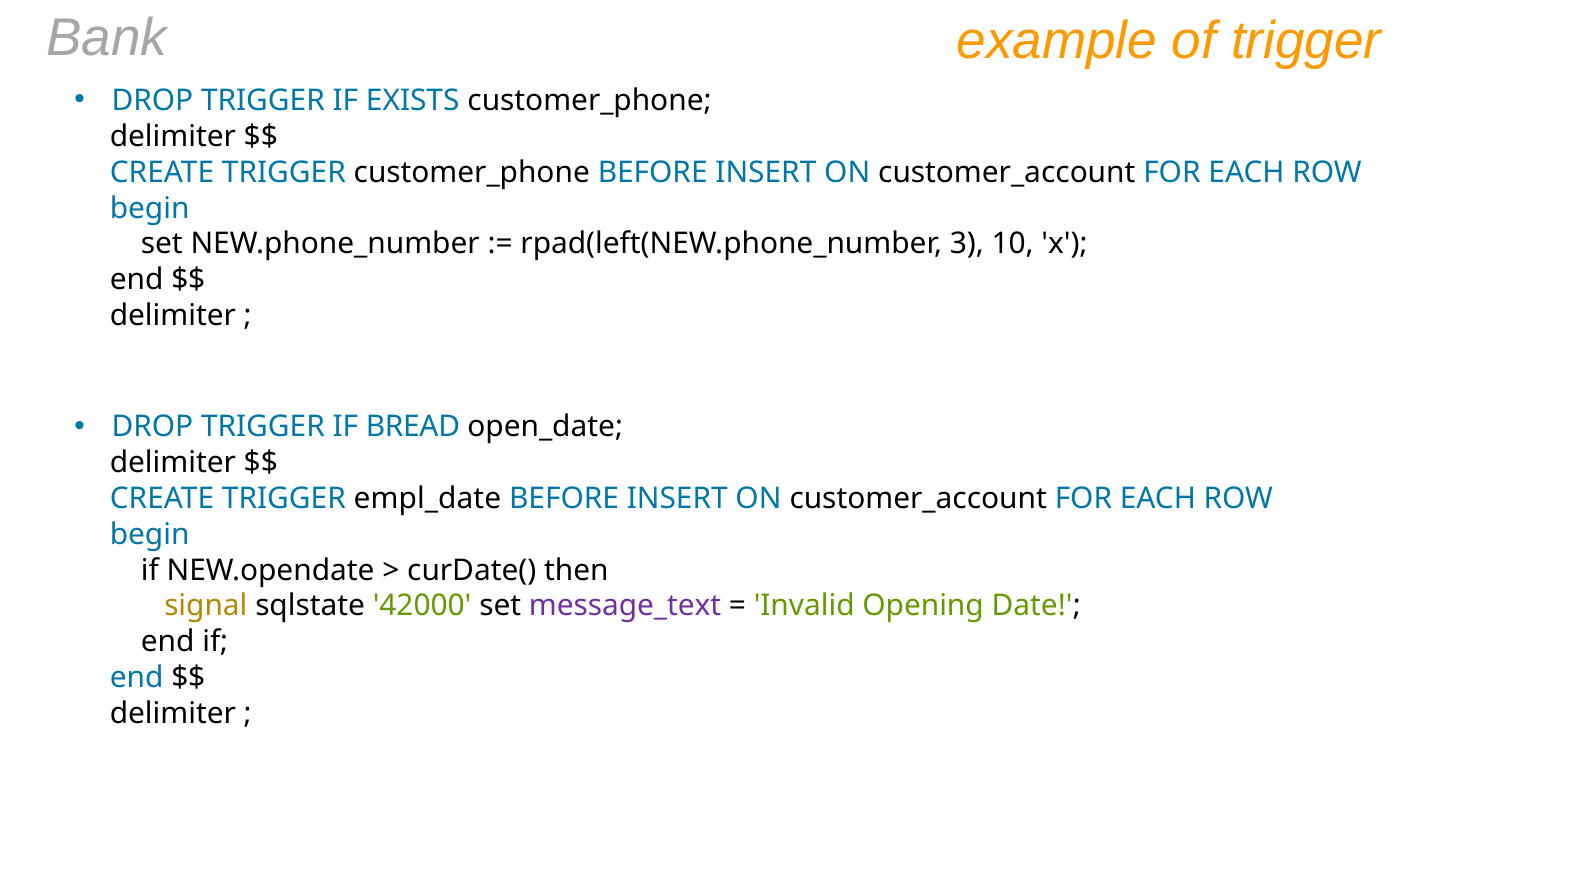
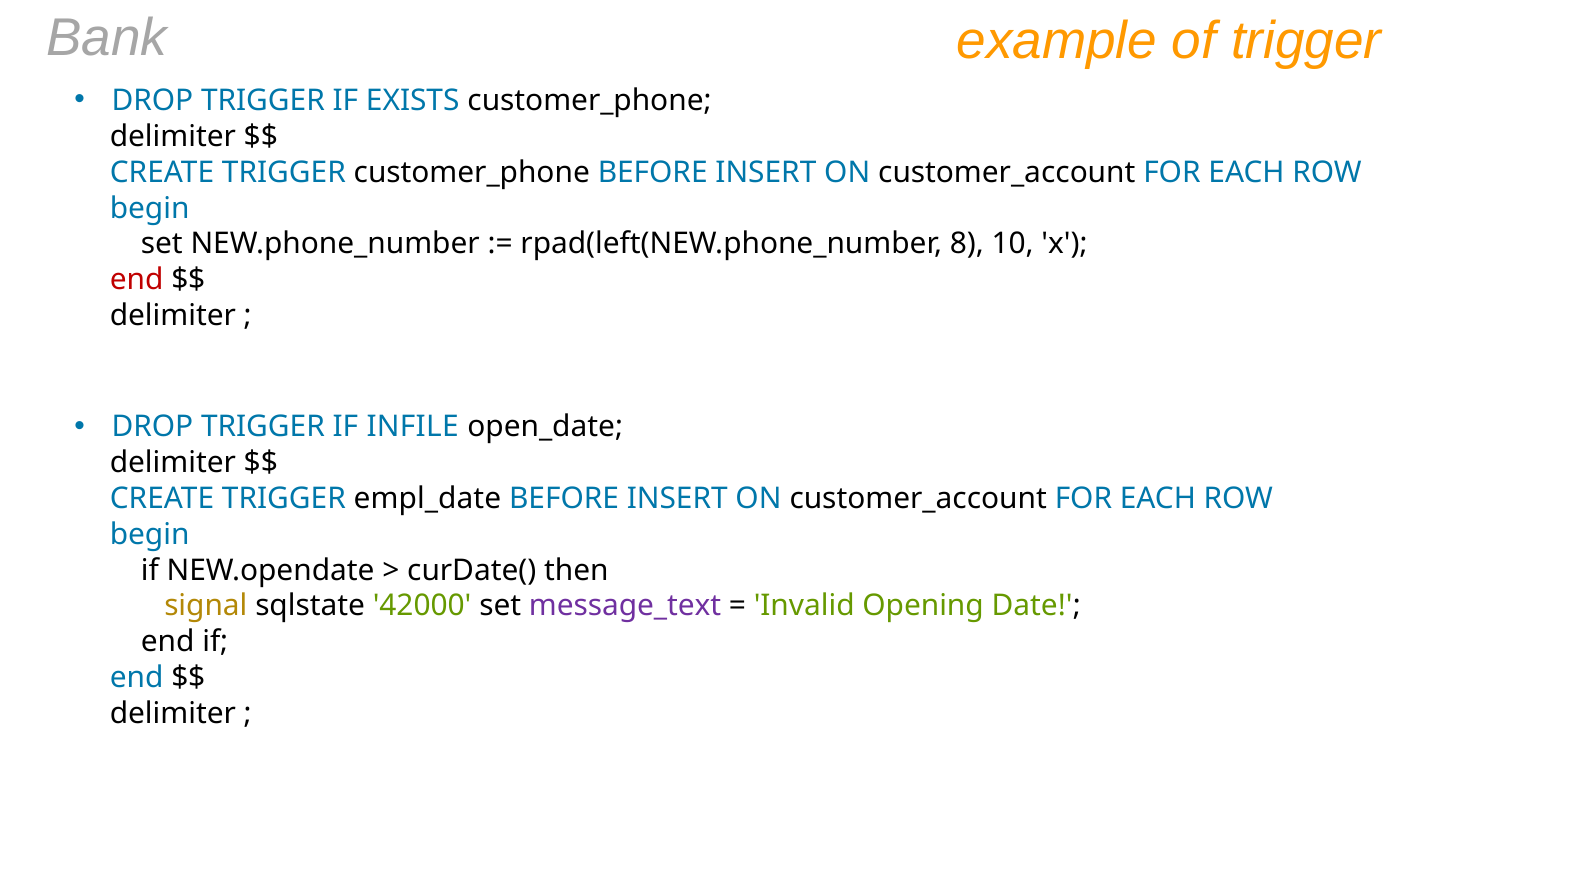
3: 3 -> 8
end at (137, 280) colour: black -> red
BREAD: BREAD -> INFILE
